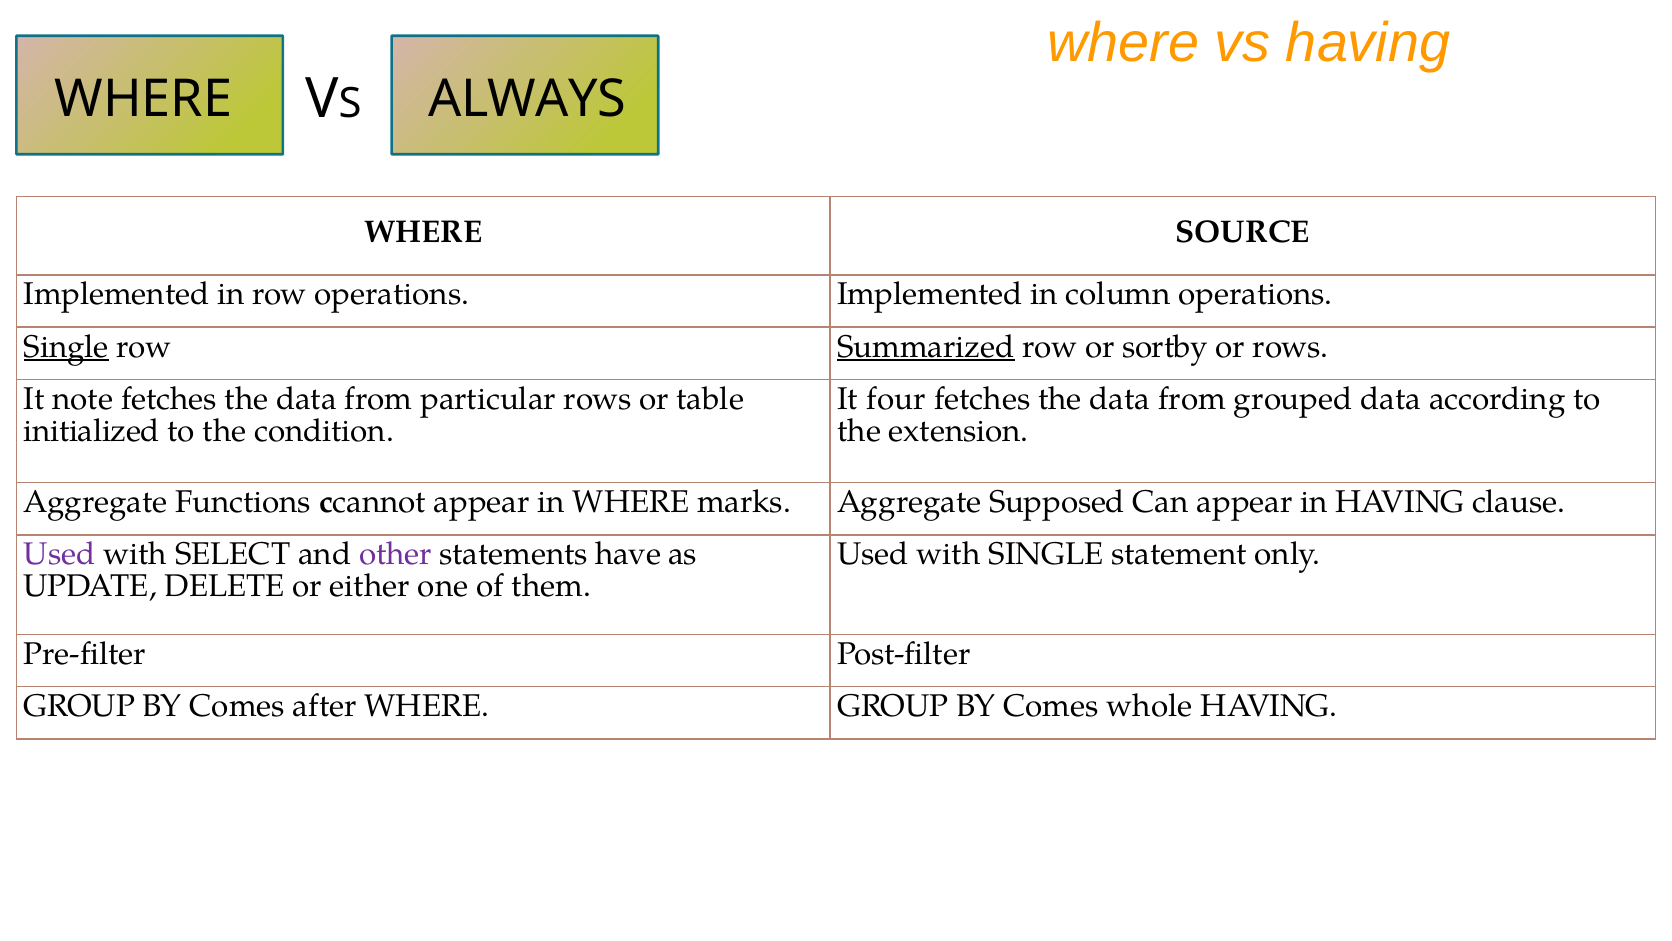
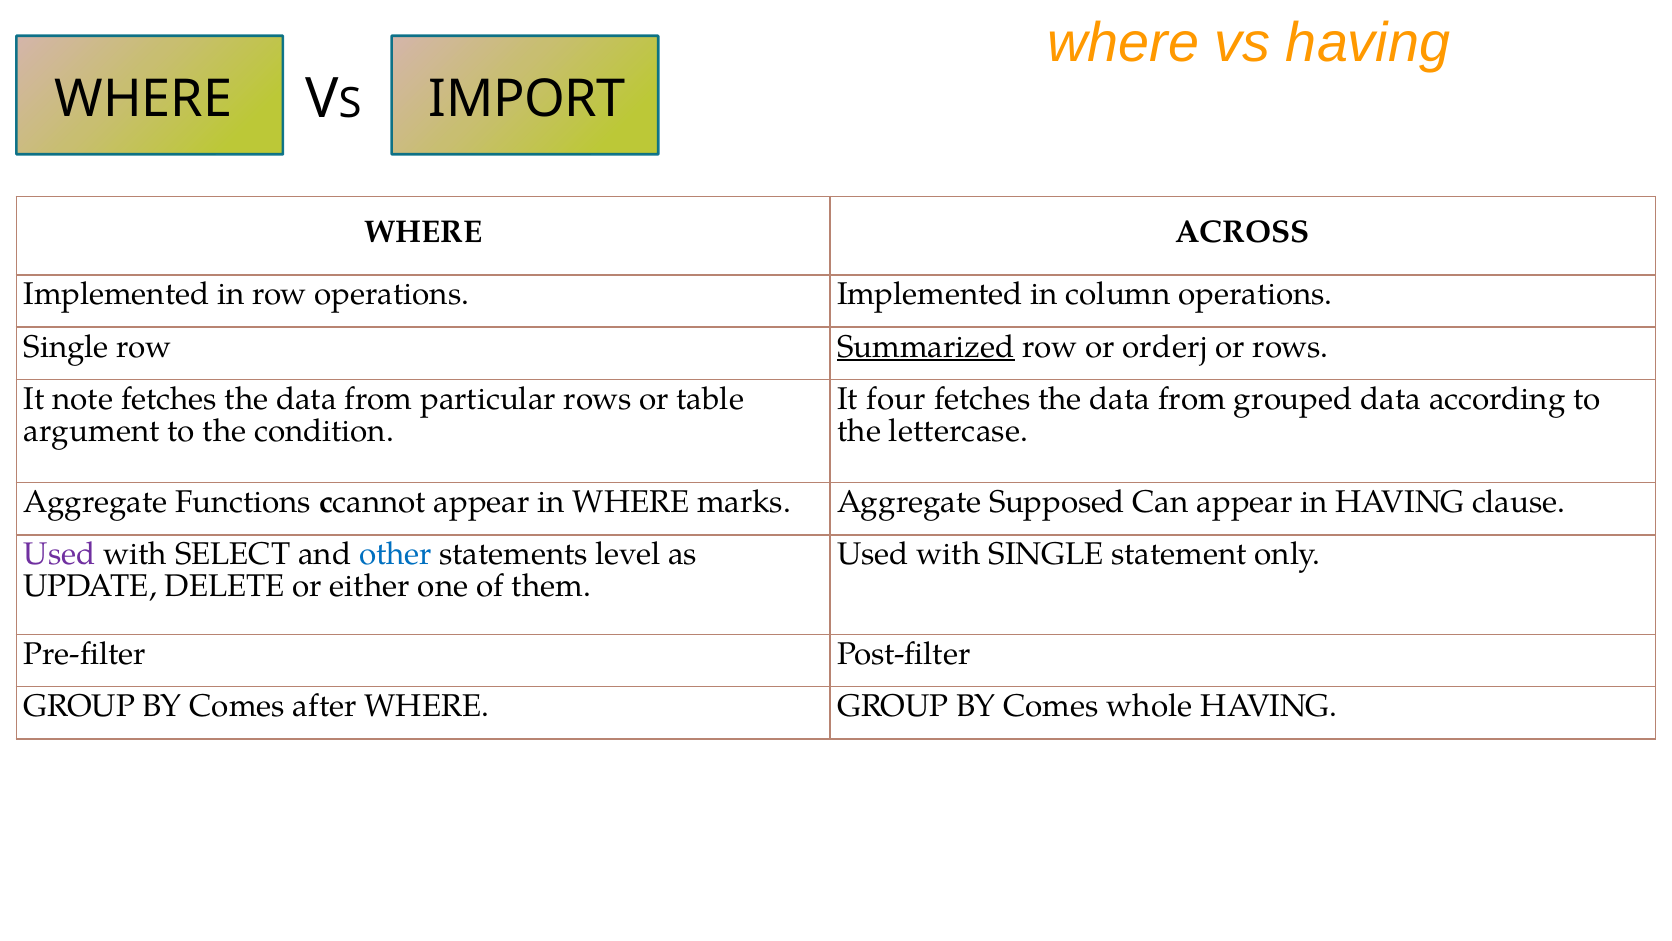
ALWAYS: ALWAYS -> IMPORT
SOURCE: SOURCE -> ACROSS
Single at (66, 347) underline: present -> none
sortby: sortby -> orderj
initialized: initialized -> argument
extension: extension -> lettercase
other colour: purple -> blue
have: have -> level
